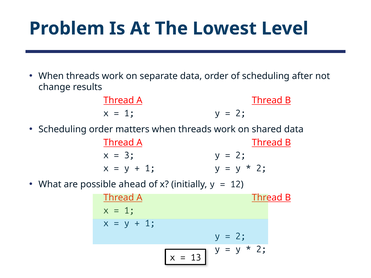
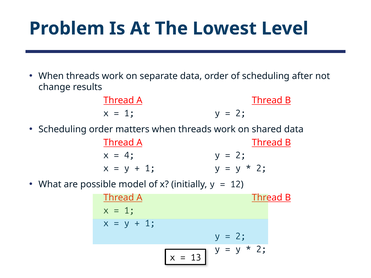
3: 3 -> 4
ahead: ahead -> model
